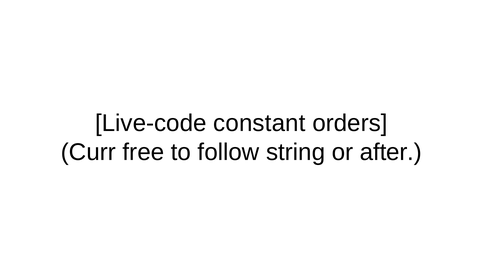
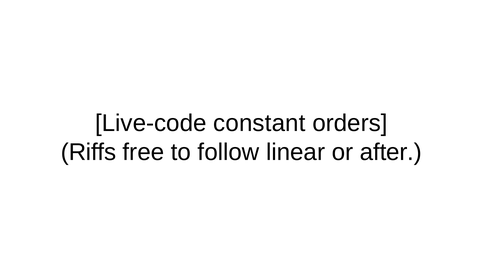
Curr: Curr -> Riffs
string: string -> linear
